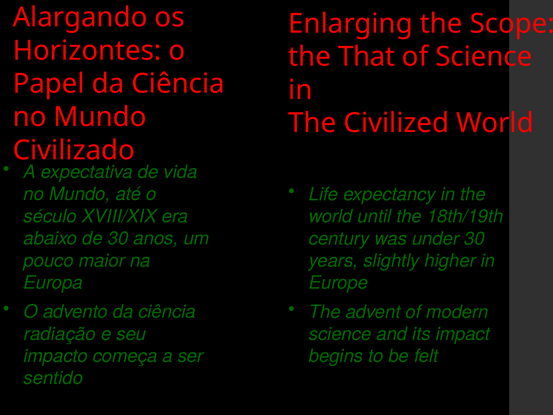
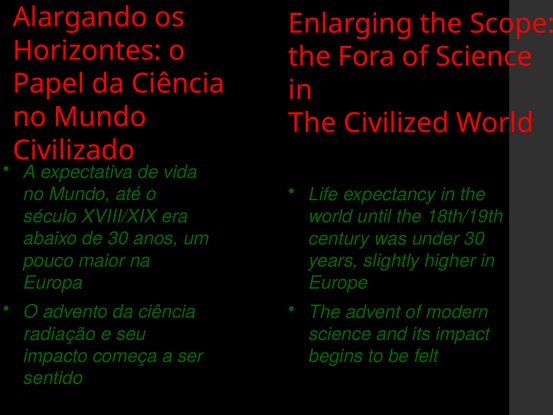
That: That -> Fora
